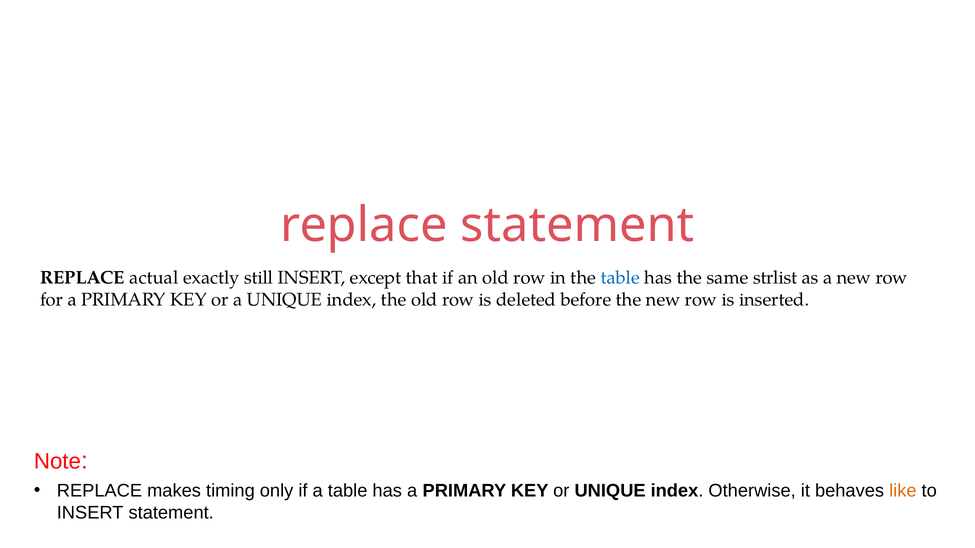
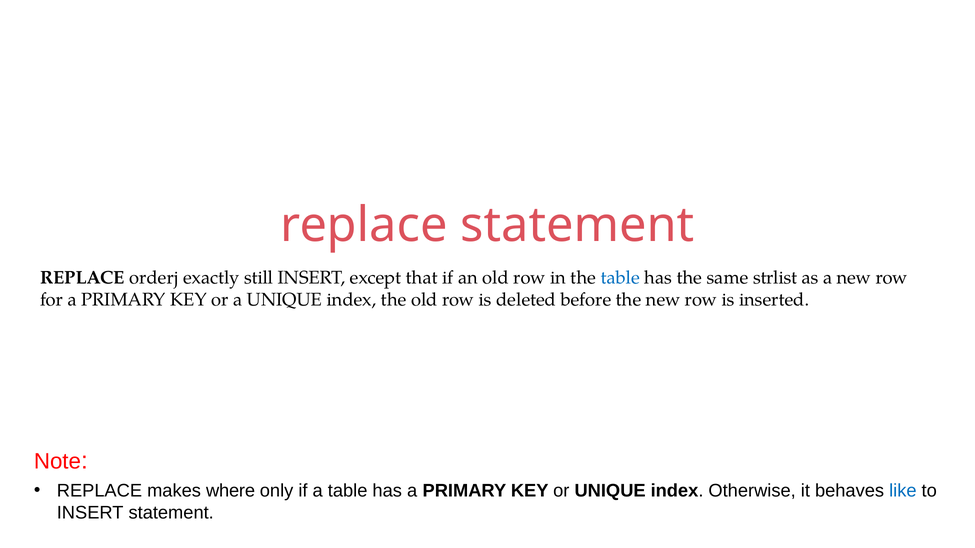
actual: actual -> orderj
timing: timing -> where
like colour: orange -> blue
